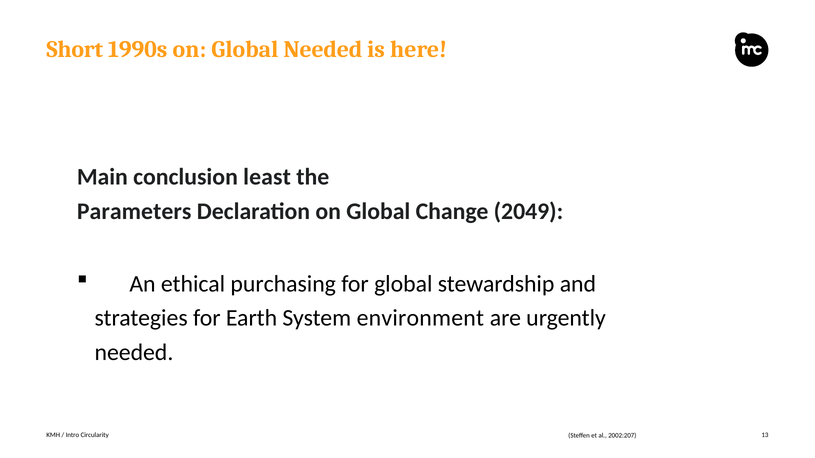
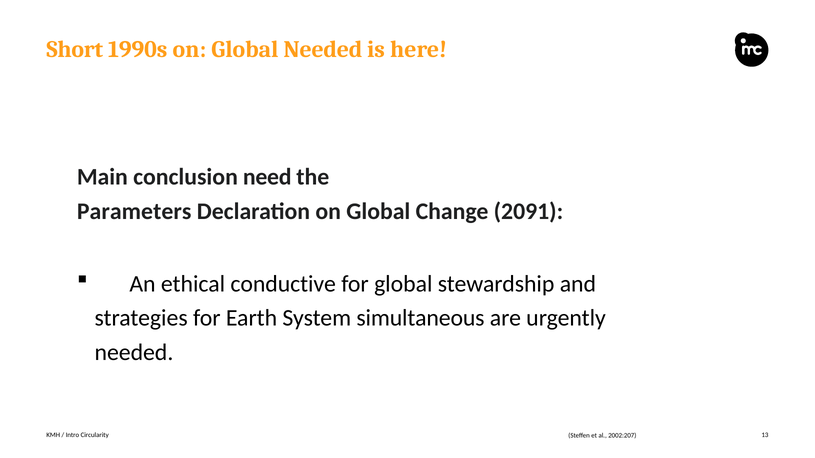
least: least -> need
2049: 2049 -> 2091
purchasing: purchasing -> conductive
environment: environment -> simultaneous
